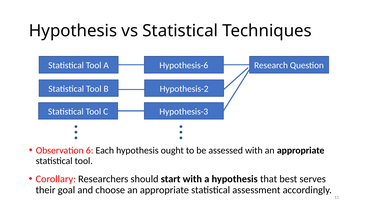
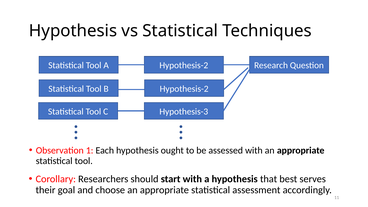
Hypothesis-6 at (184, 65): Hypothesis-6 -> Hypothesis-2
6: 6 -> 1
